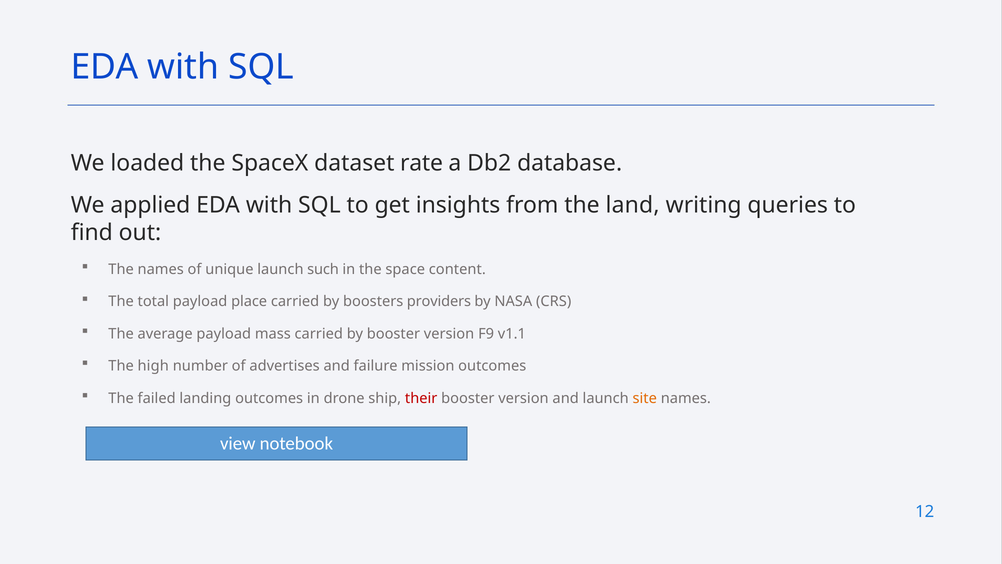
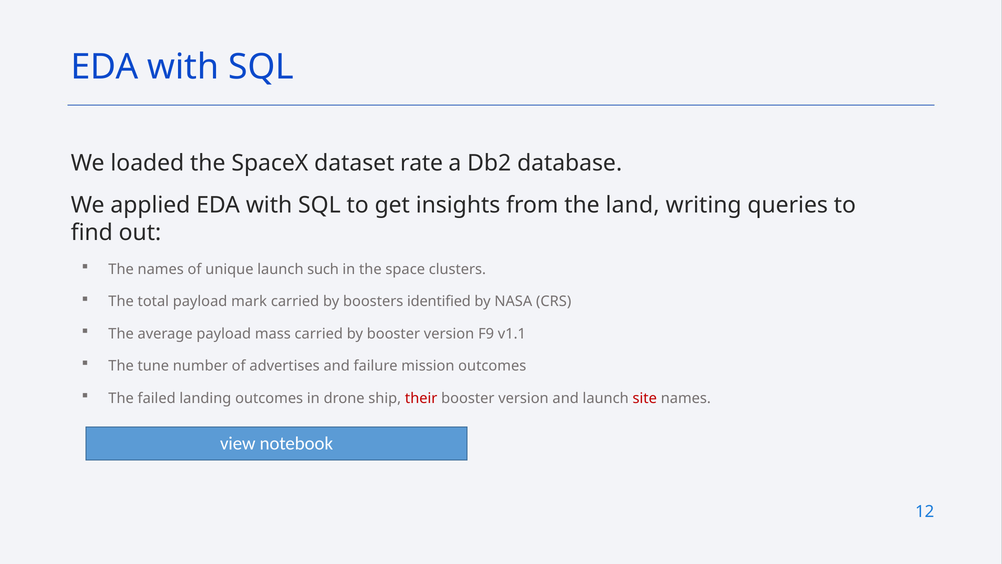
content: content -> clusters
place: place -> mark
providers: providers -> identified
high: high -> tune
site colour: orange -> red
